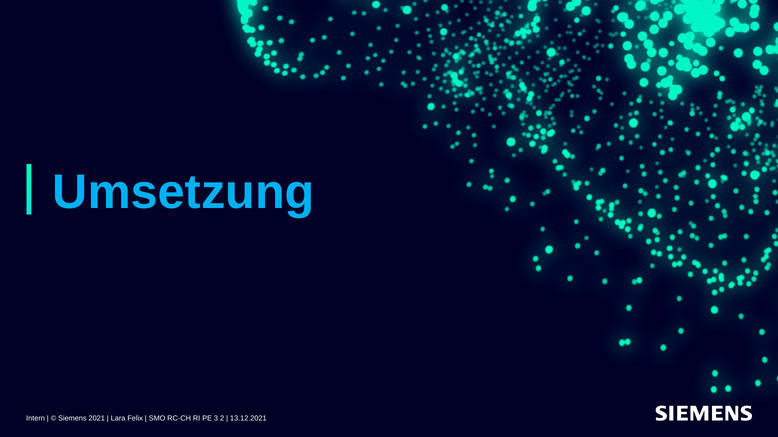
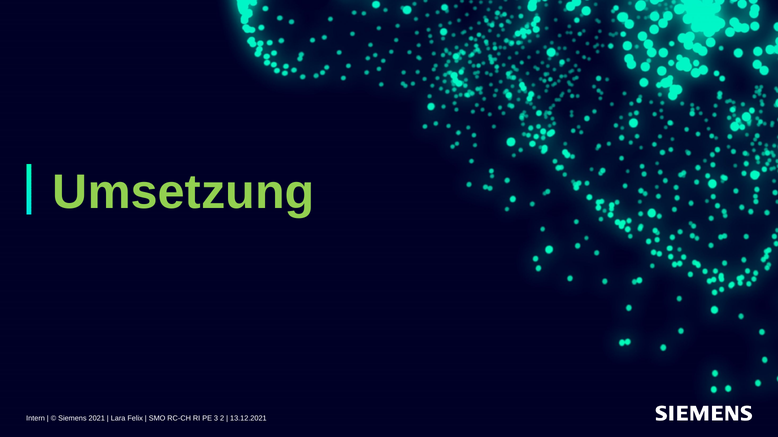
Umsetzung colour: light blue -> light green
